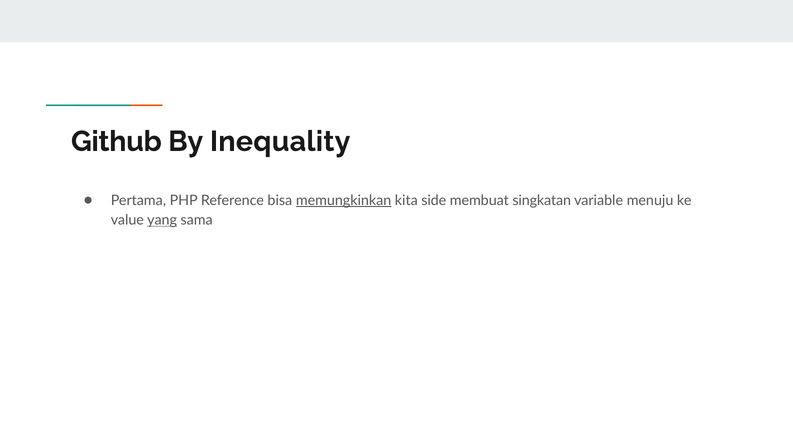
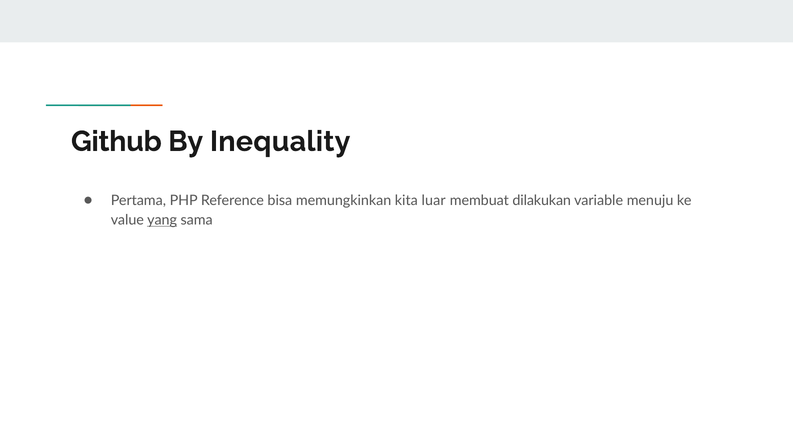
memungkinkan underline: present -> none
side: side -> luar
singkatan: singkatan -> dilakukan
